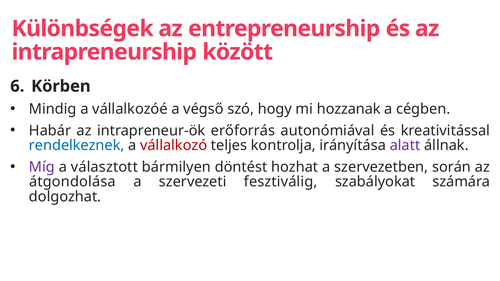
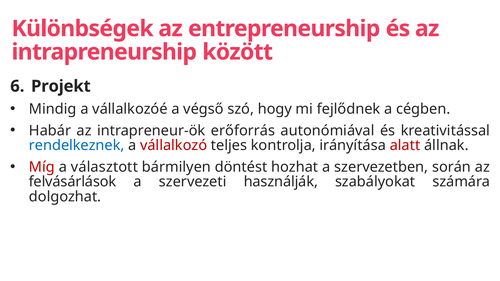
Körben: Körben -> Projekt
hozzanak: hozzanak -> fejlődnek
alatt colour: purple -> red
Míg colour: purple -> red
átgondolása: átgondolása -> felvásárlások
fesztiválig: fesztiválig -> használják
